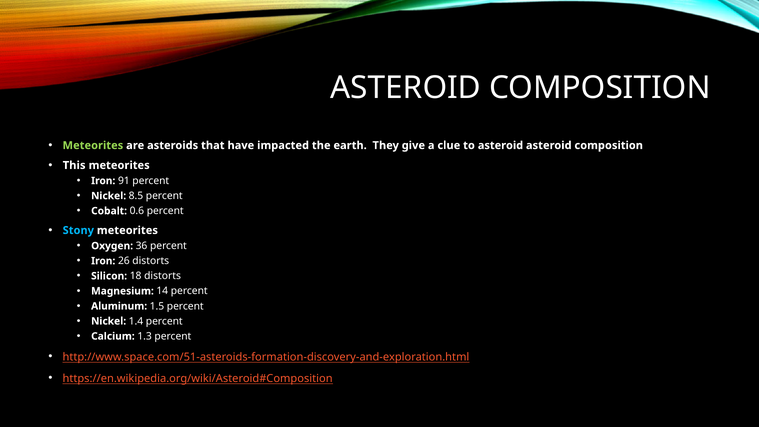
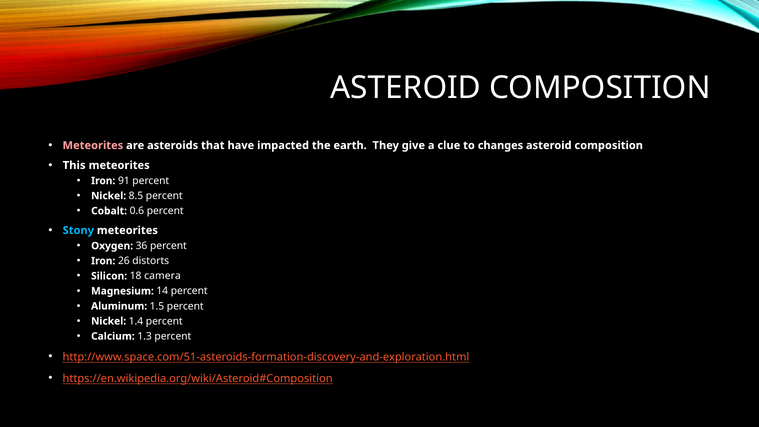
Meteorites at (93, 145) colour: light green -> pink
to asteroid: asteroid -> changes
18 distorts: distorts -> camera
